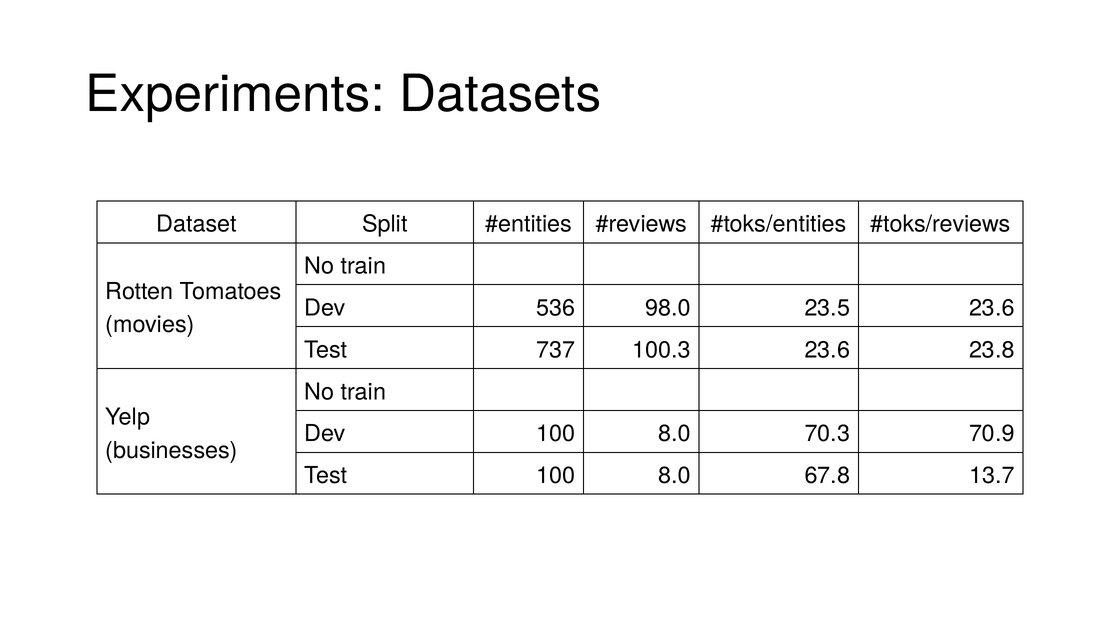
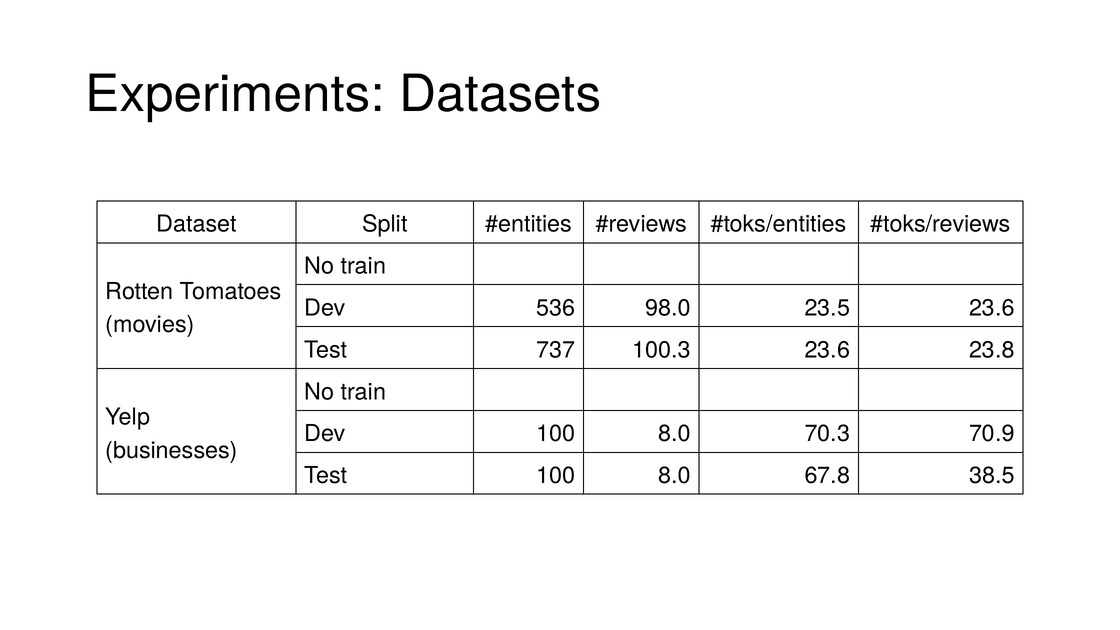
13.7: 13.7 -> 38.5
